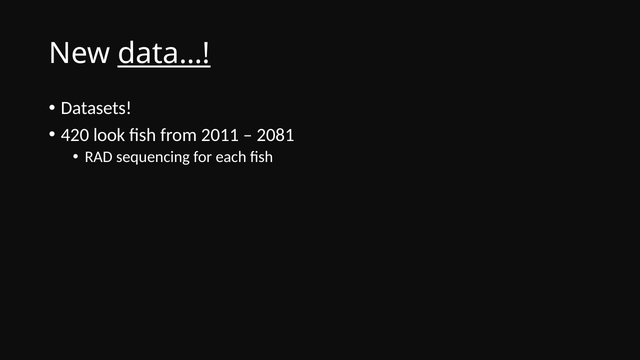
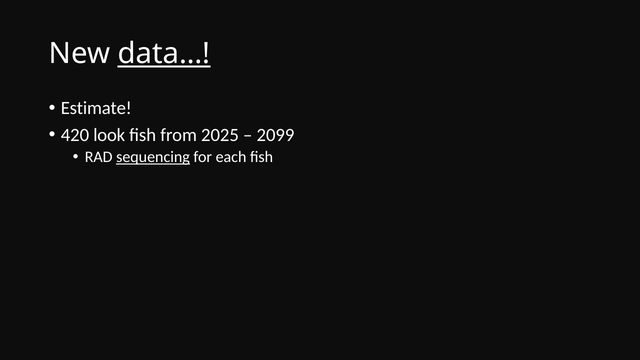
Datasets: Datasets -> Estimate
2011: 2011 -> 2025
2081: 2081 -> 2099
sequencing underline: none -> present
